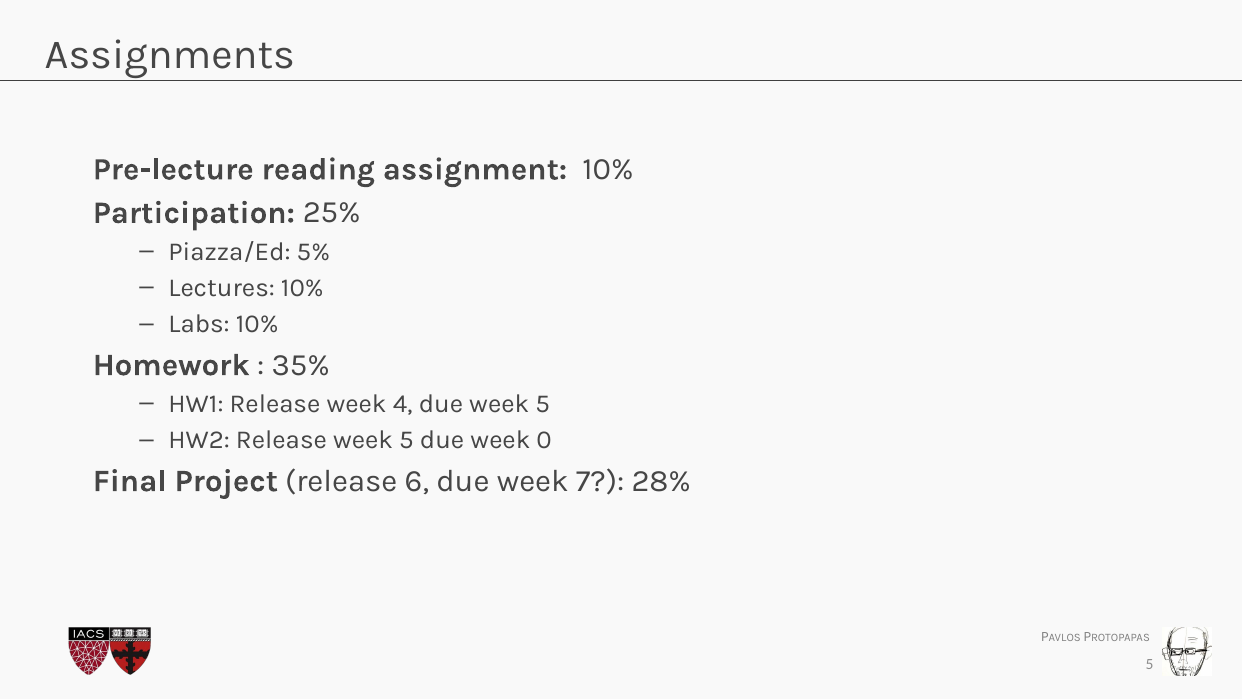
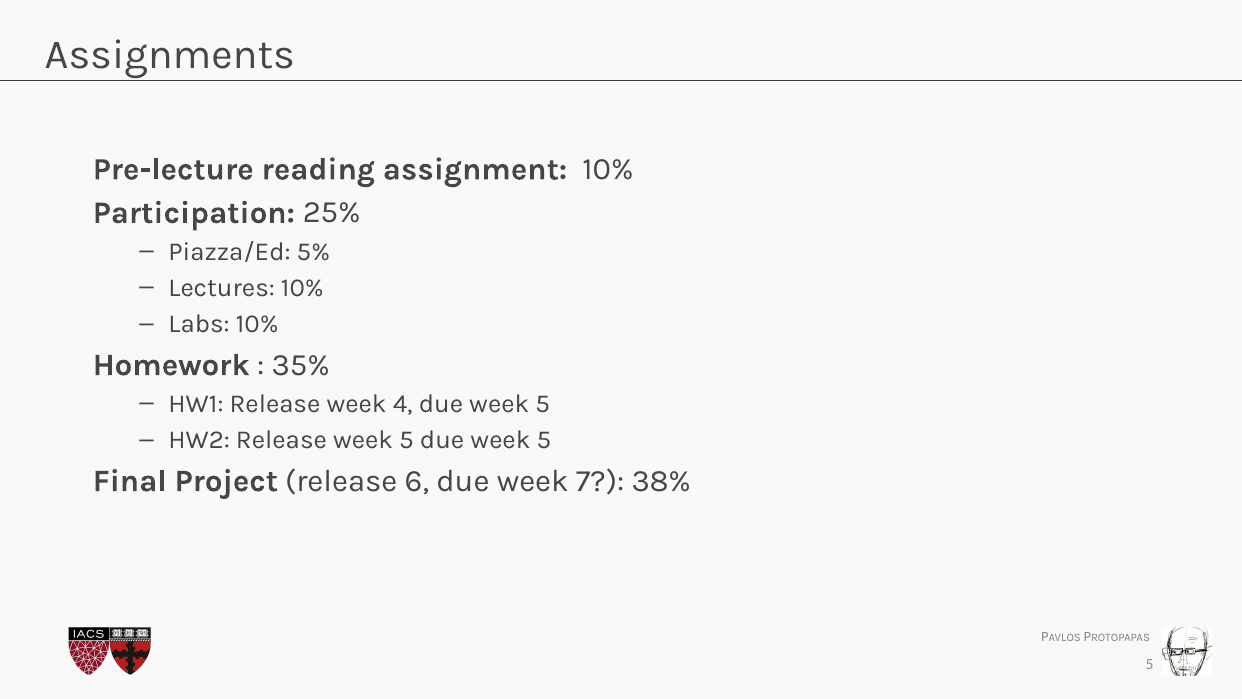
5 due week 0: 0 -> 5
28%: 28% -> 38%
